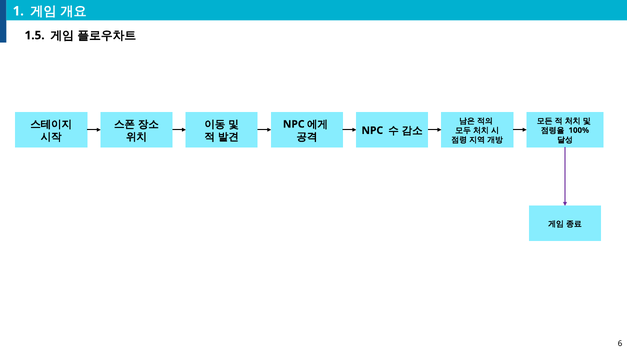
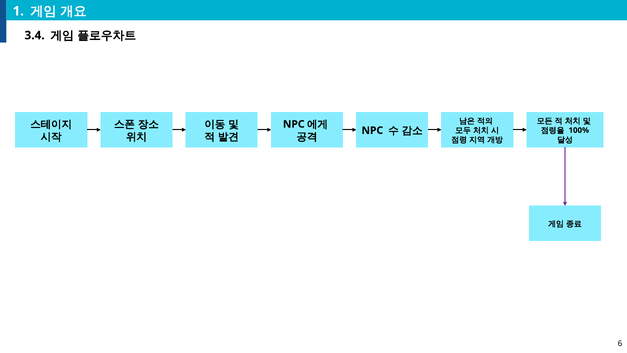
1.5: 1.5 -> 3.4
